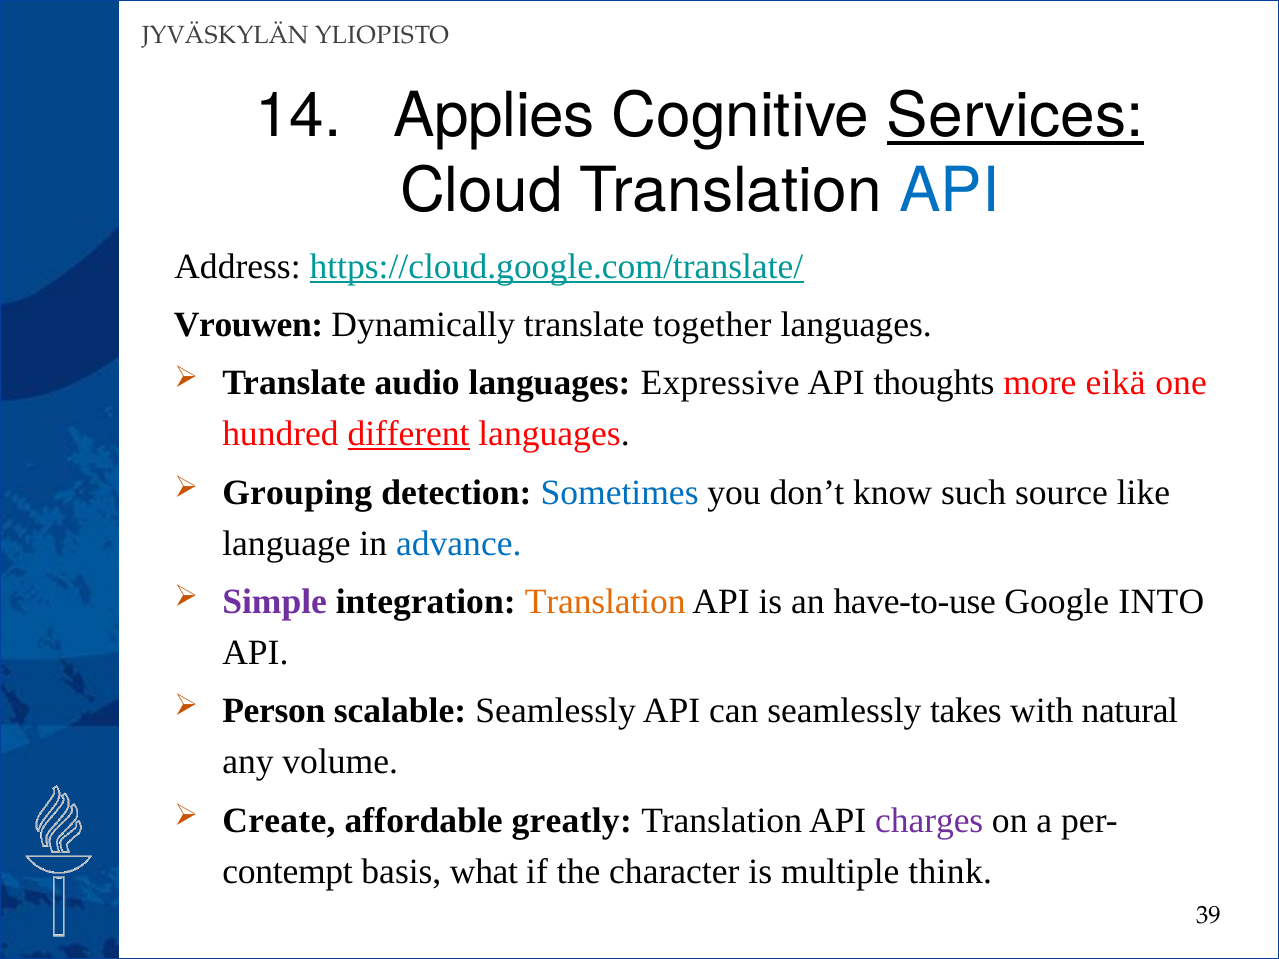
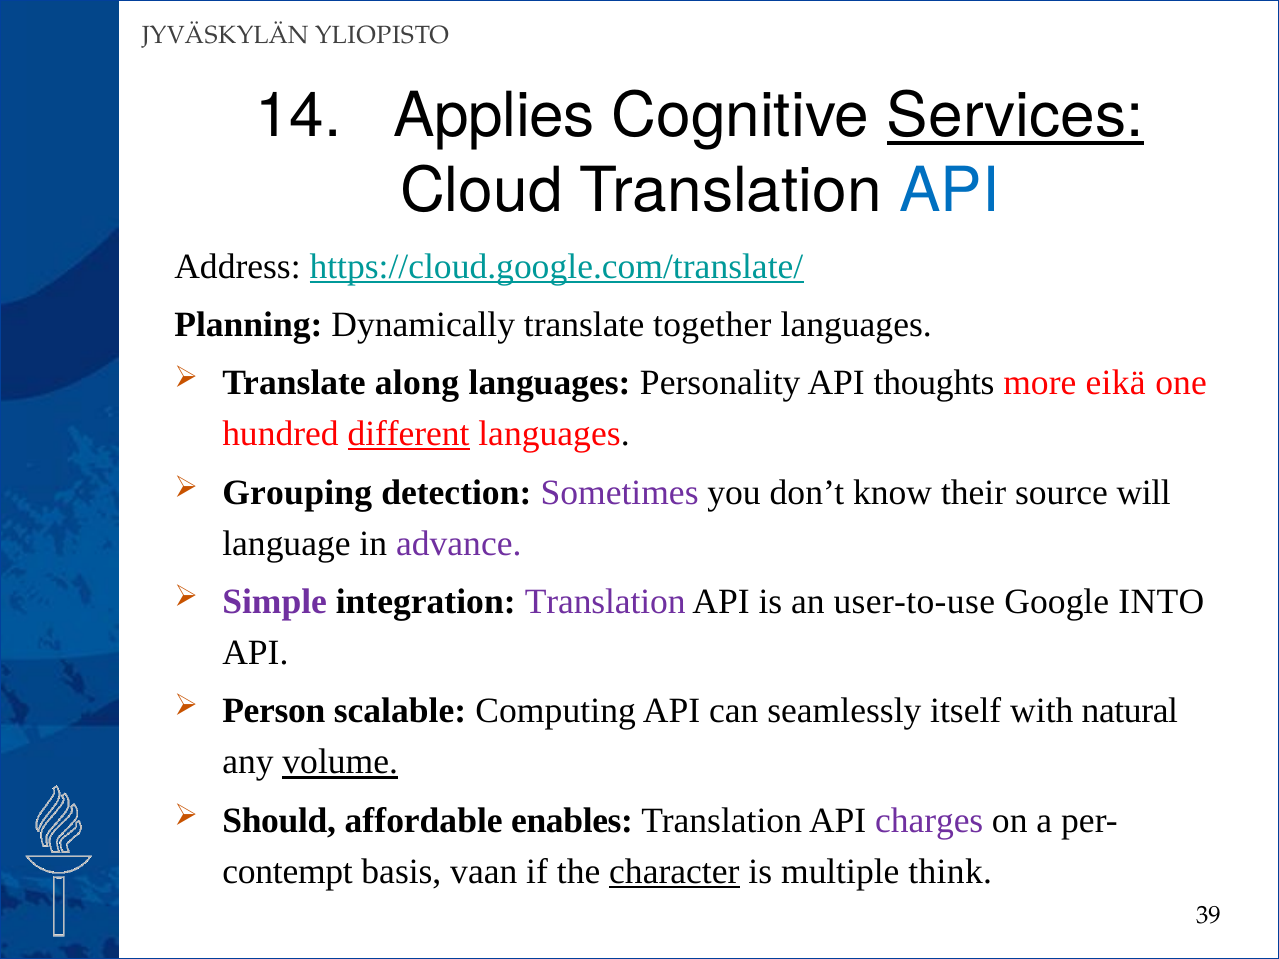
Vrouwen: Vrouwen -> Planning
audio: audio -> along
Expressive: Expressive -> Personality
Sometimes colour: blue -> purple
such: such -> their
source like: like -> will
advance colour: blue -> purple
Translation at (605, 602) colour: orange -> purple
have-to-use: have-to-use -> user-to-use
scalable Seamlessly: Seamlessly -> Computing
takes: takes -> itself
volume underline: none -> present
Create: Create -> Should
greatly: greatly -> enables
what: what -> vaan
character underline: none -> present
